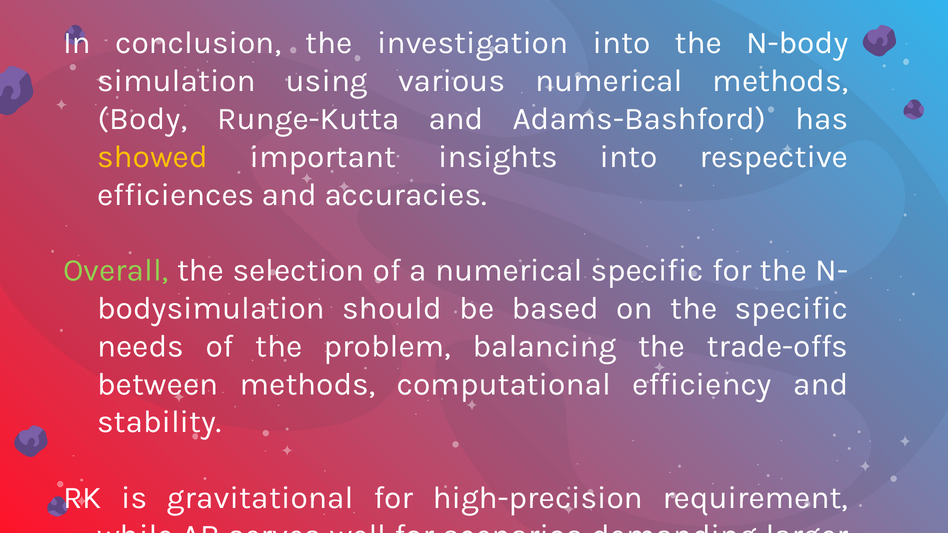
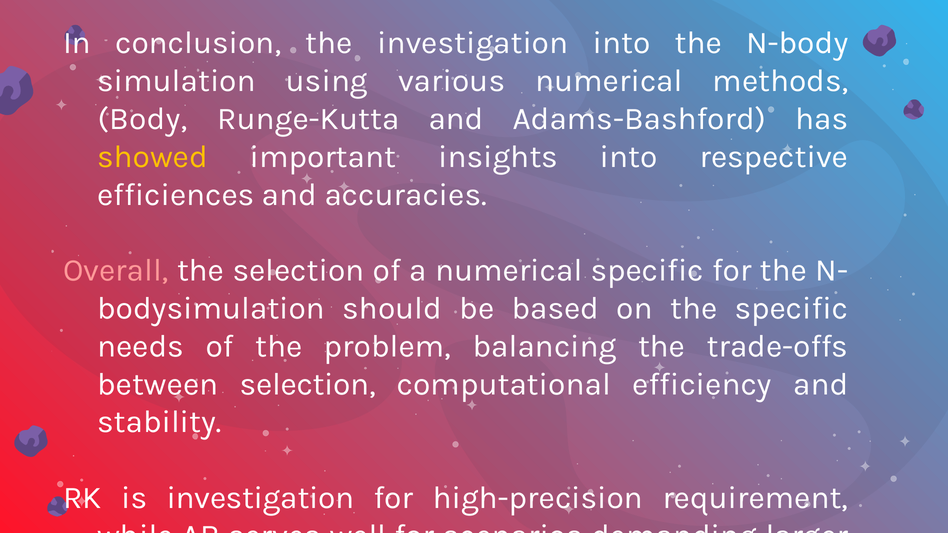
Overall colour: light green -> pink
between methods: methods -> selection
is gravitational: gravitational -> investigation
